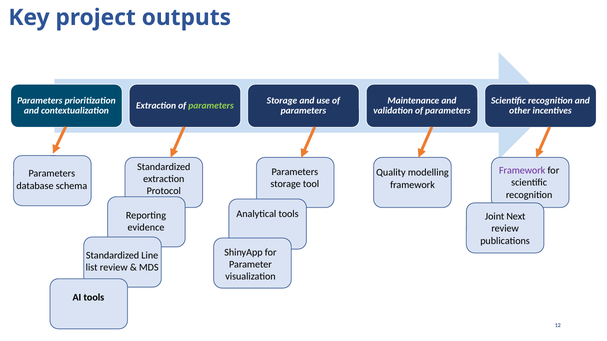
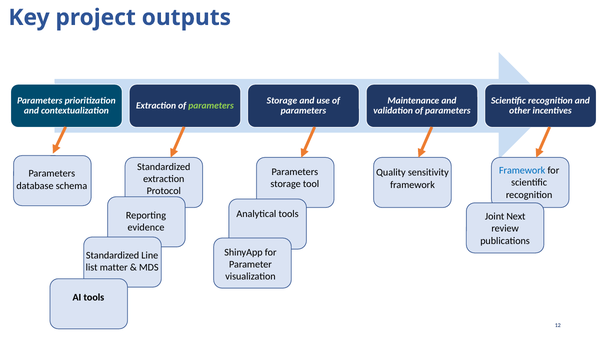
Framework at (522, 171) colour: purple -> blue
modelling: modelling -> sensitivity
list review: review -> matter
